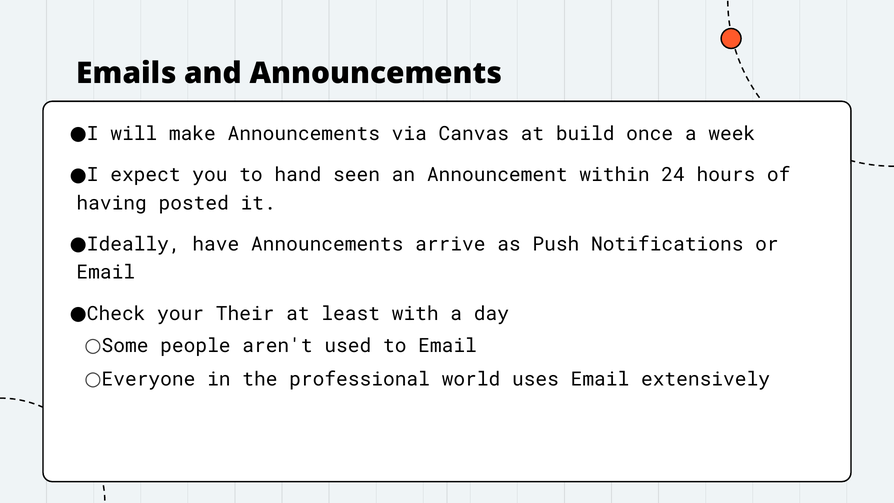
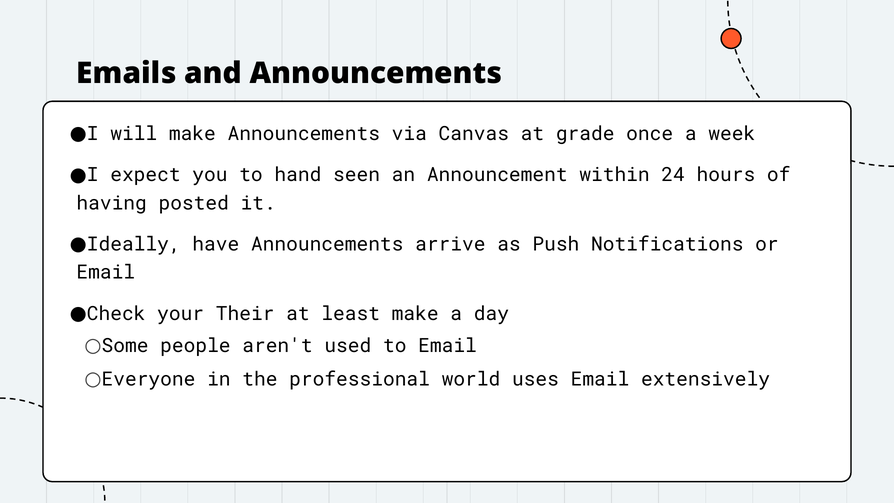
build: build -> grade
least with: with -> make
